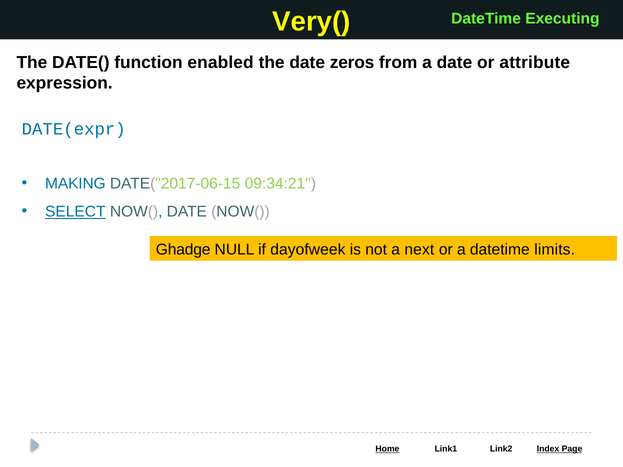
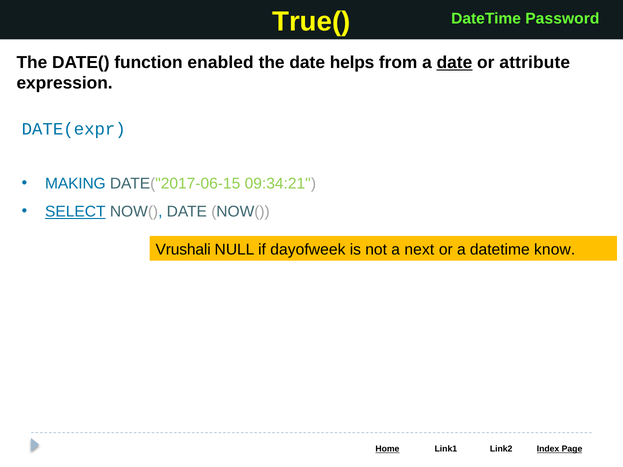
Very(: Very( -> True(
Executing: Executing -> Password
zeros: zeros -> helps
date at (454, 63) underline: none -> present
Ghadge: Ghadge -> Vrushali
limits: limits -> know
